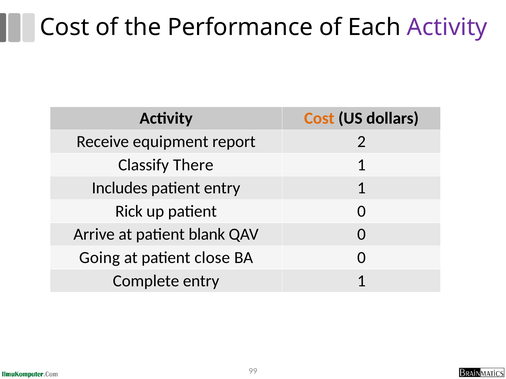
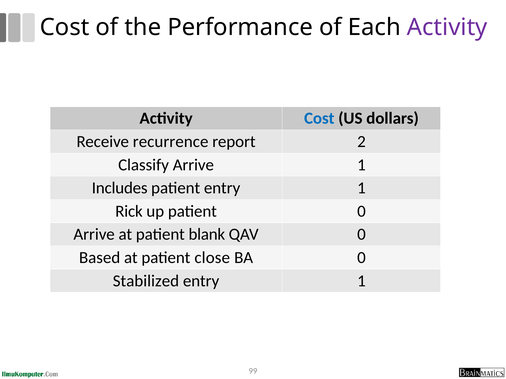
Cost at (319, 119) colour: orange -> blue
equipment: equipment -> recurrence
Classify There: There -> Arrive
Going: Going -> Based
Complete: Complete -> Stabilized
